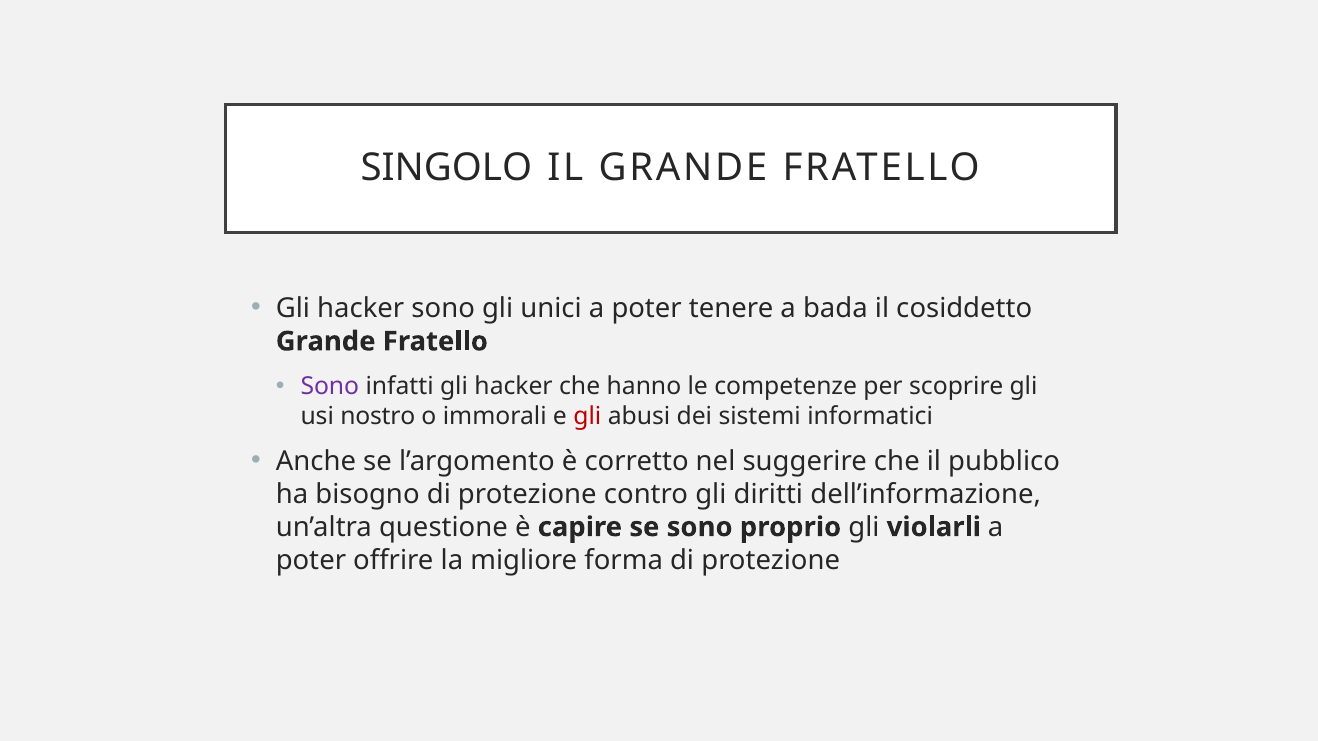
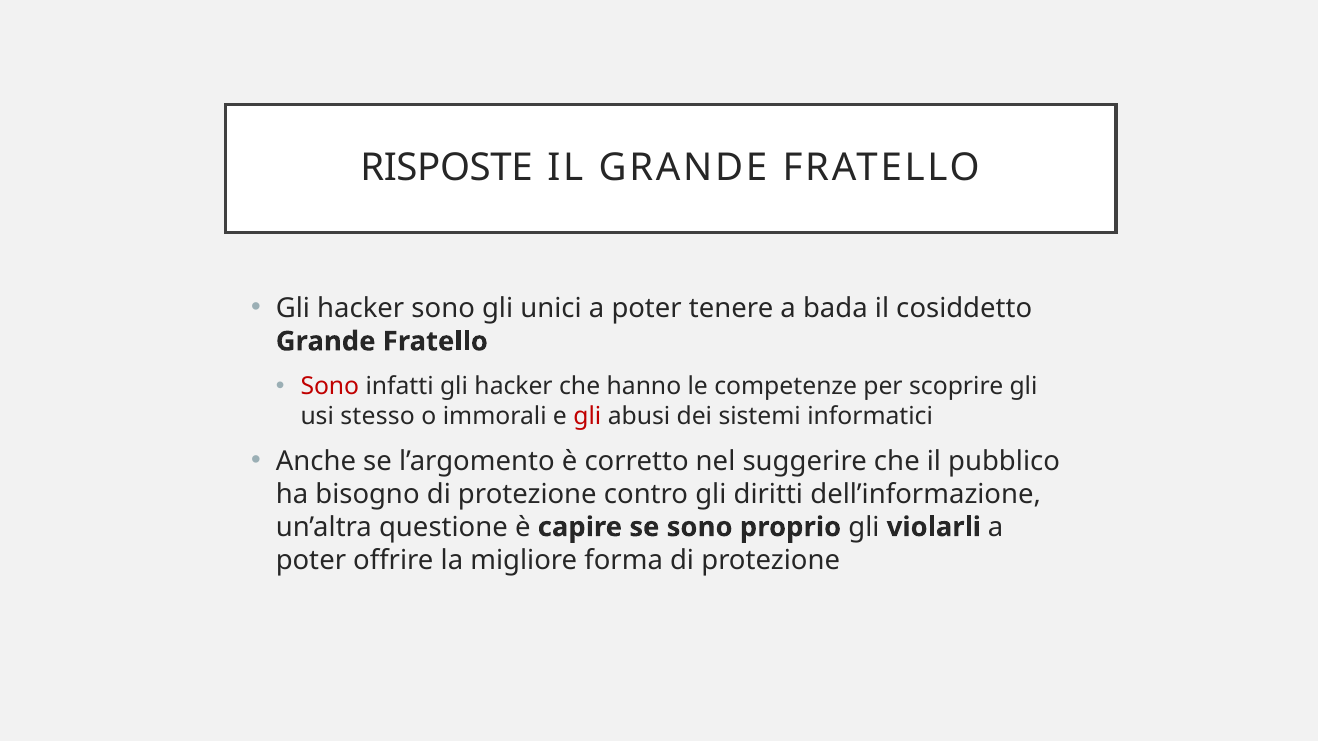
SINGOLO: SINGOLO -> RISPOSTE
Sono at (330, 386) colour: purple -> red
nostro: nostro -> stesso
